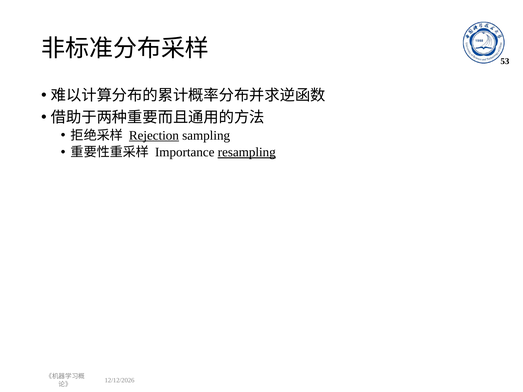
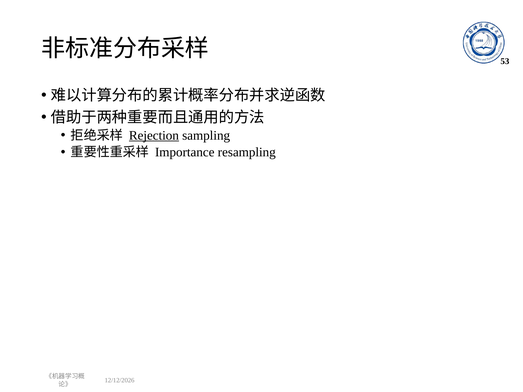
resampling underline: present -> none
